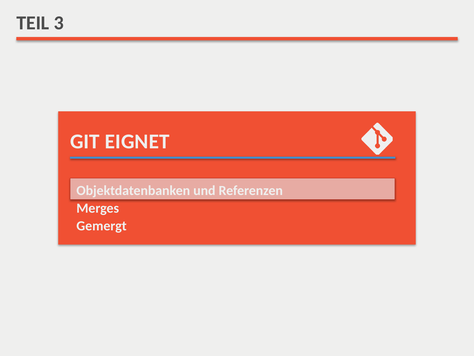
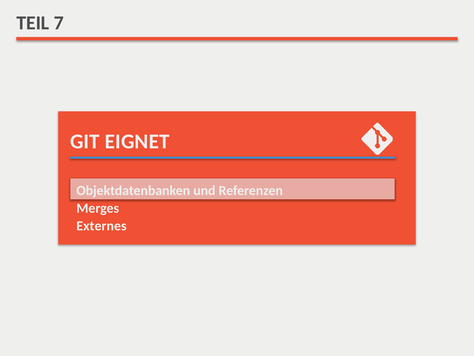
3: 3 -> 7
Gemergt: Gemergt -> Externes
